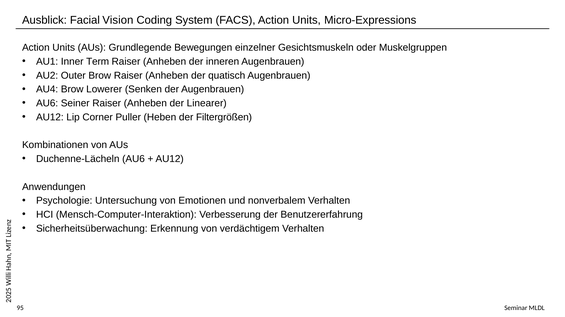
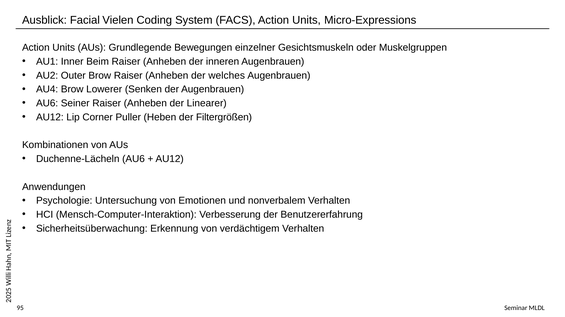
Vision: Vision -> Vielen
Term: Term -> Beim
quatisch: quatisch -> welches
